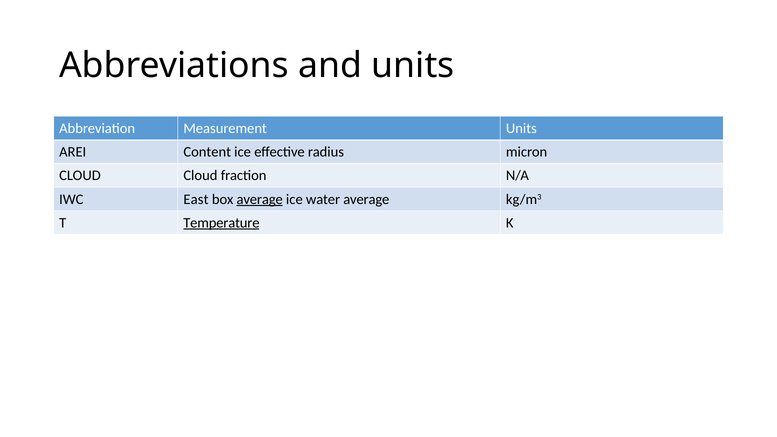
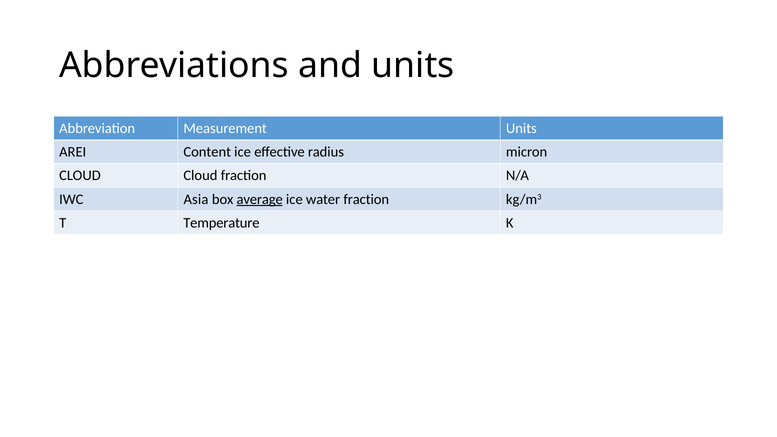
East: East -> Asia
water average: average -> fraction
Temperature underline: present -> none
